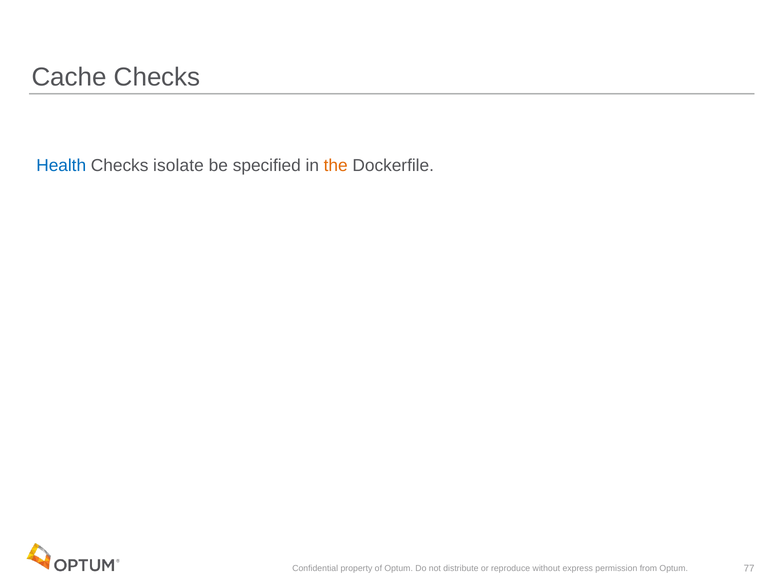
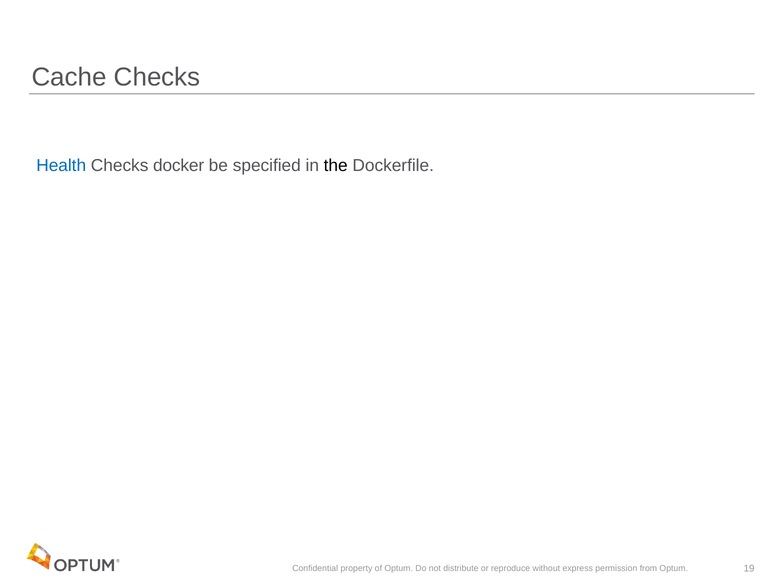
isolate: isolate -> docker
the colour: orange -> black
77: 77 -> 19
